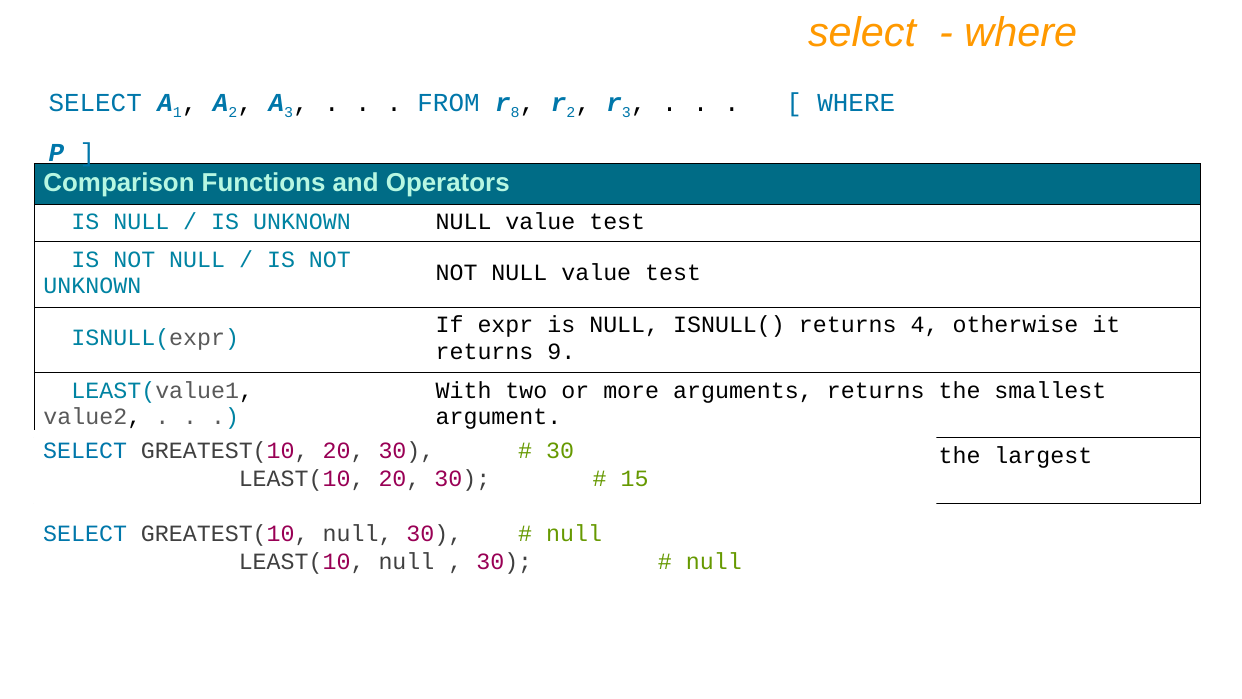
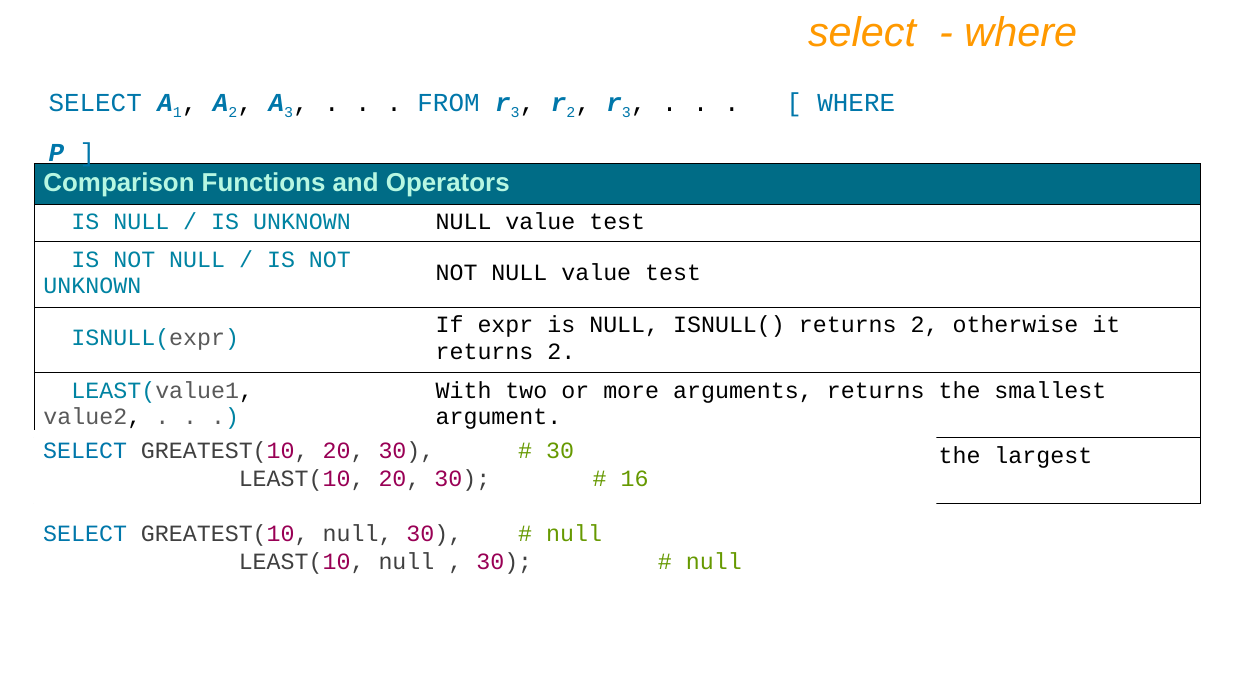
8 at (515, 113): 8 -> 3
ISNULL( returns 4: 4 -> 2
9 at (561, 351): 9 -> 2
15: 15 -> 16
